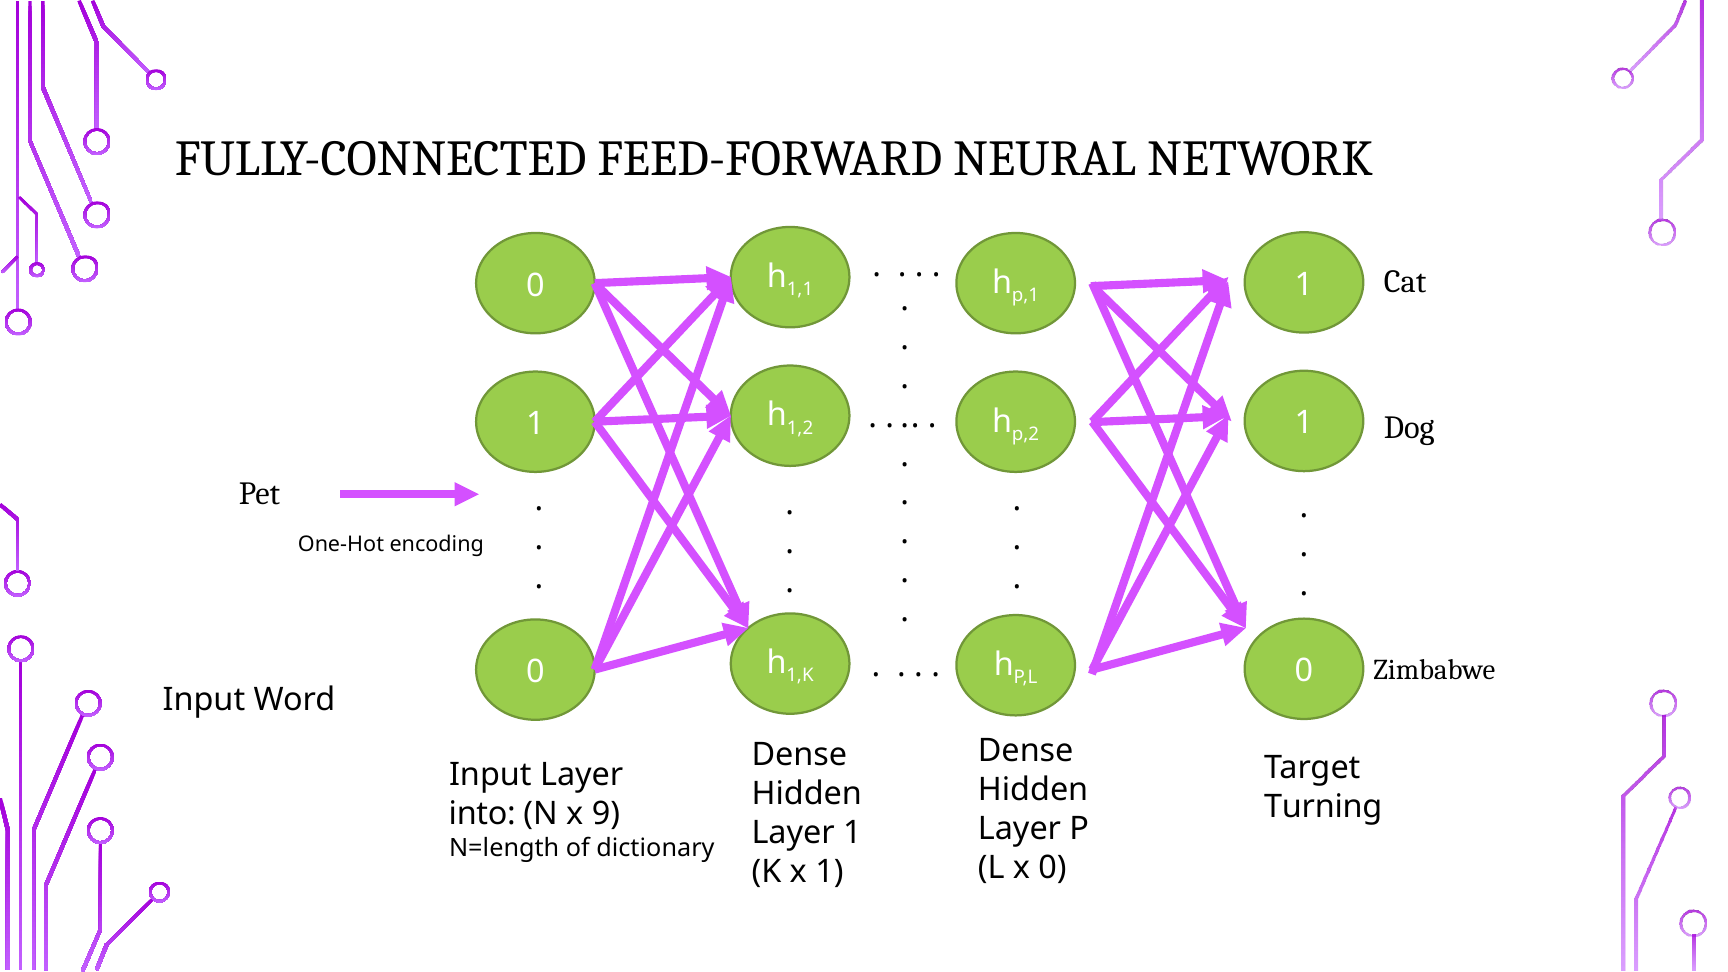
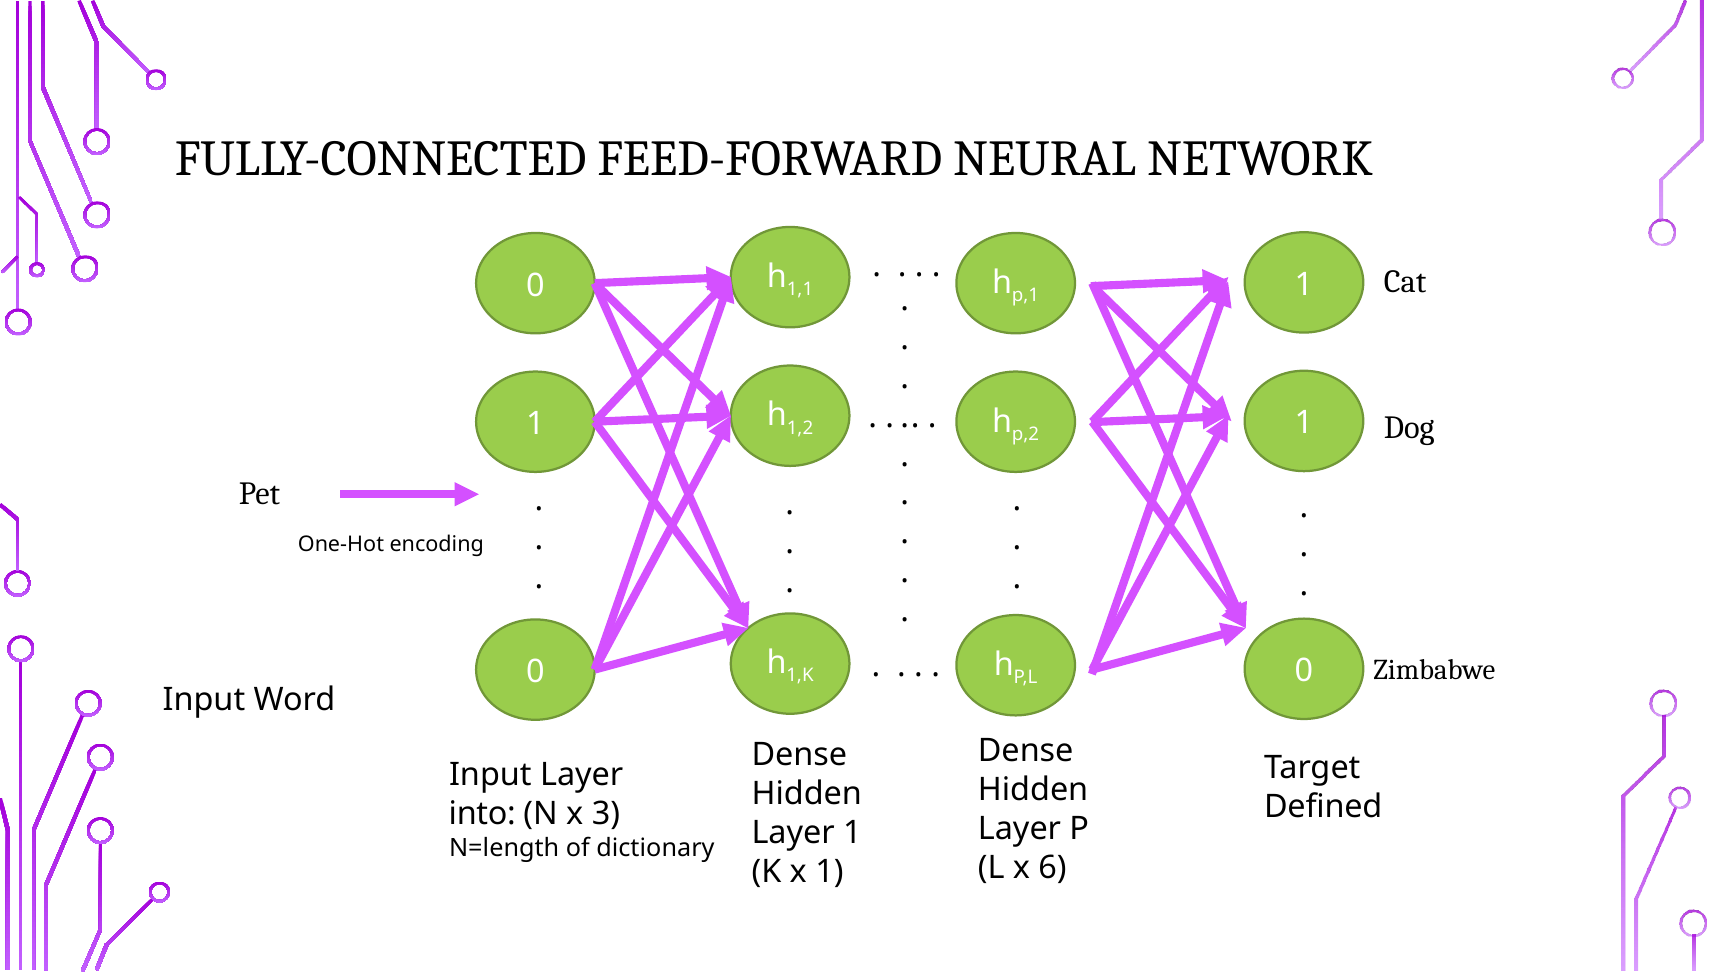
Turning: Turning -> Defined
9: 9 -> 3
x 0: 0 -> 6
